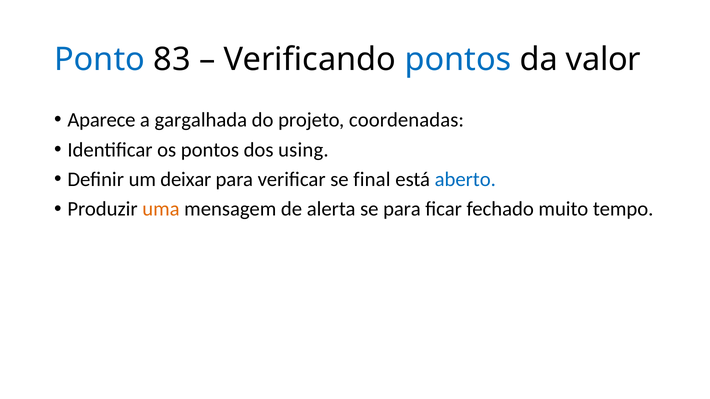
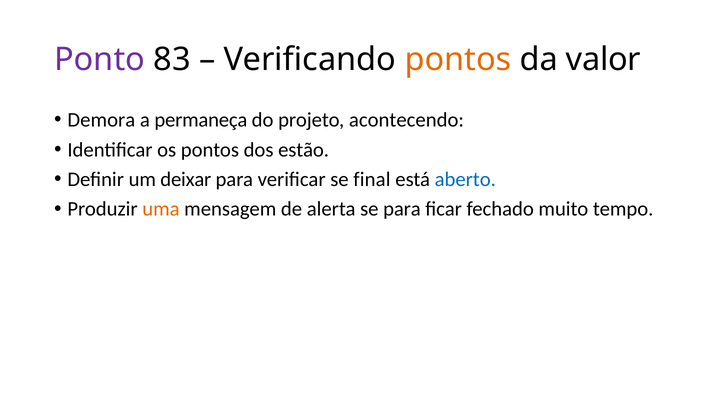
Ponto colour: blue -> purple
pontos at (458, 60) colour: blue -> orange
Aparece: Aparece -> Demora
gargalhada: gargalhada -> permaneça
coordenadas: coordenadas -> acontecendo
using: using -> estão
